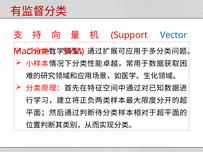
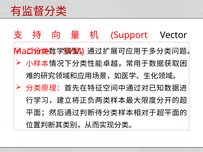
Vector colour: blue -> black
